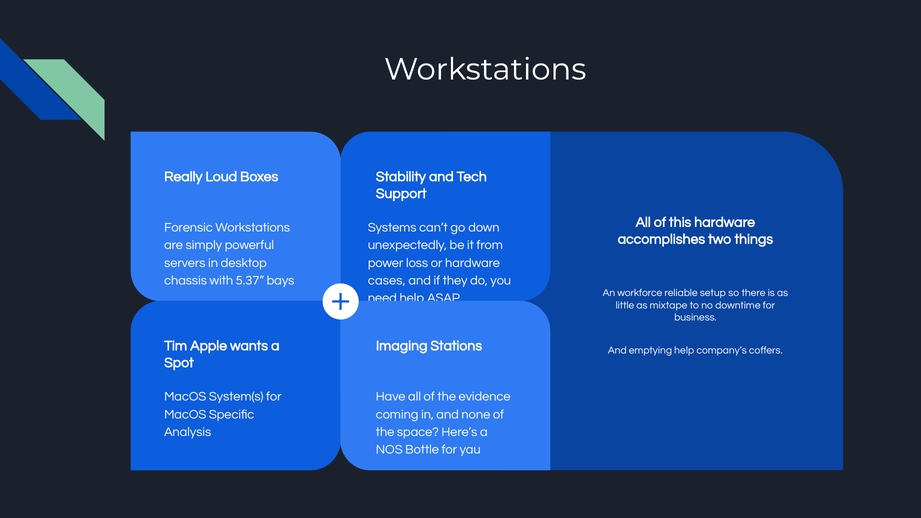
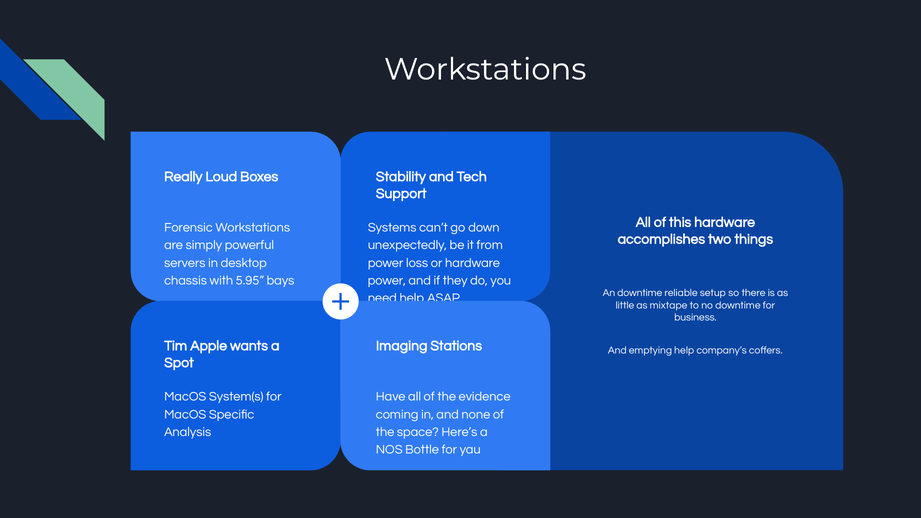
5.37: 5.37 -> 5.95
cases at (387, 281): cases -> power
An workforce: workforce -> downtime
